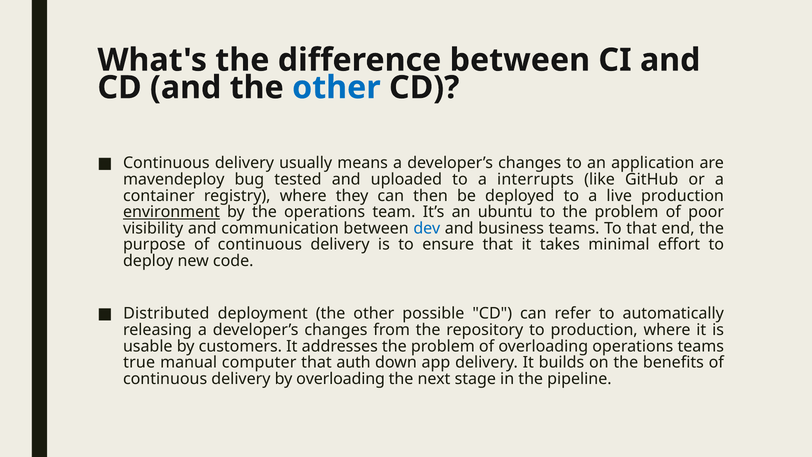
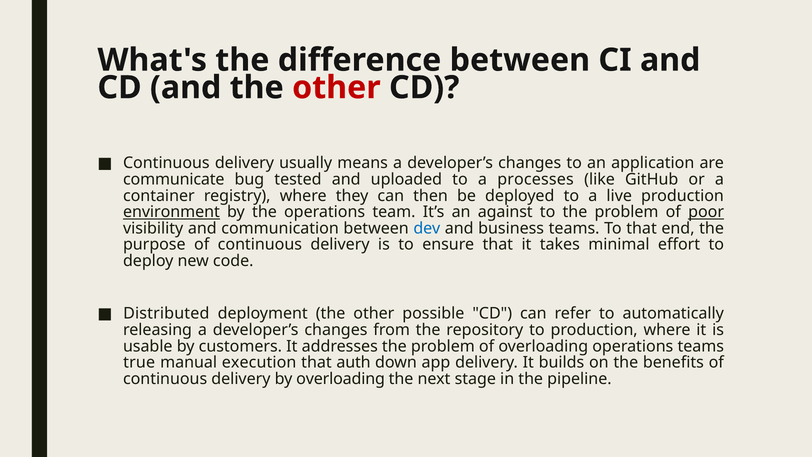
other at (336, 88) colour: blue -> red
mavendeploy: mavendeploy -> communicate
interrupts: interrupts -> processes
ubuntu: ubuntu -> against
poor underline: none -> present
computer: computer -> execution
